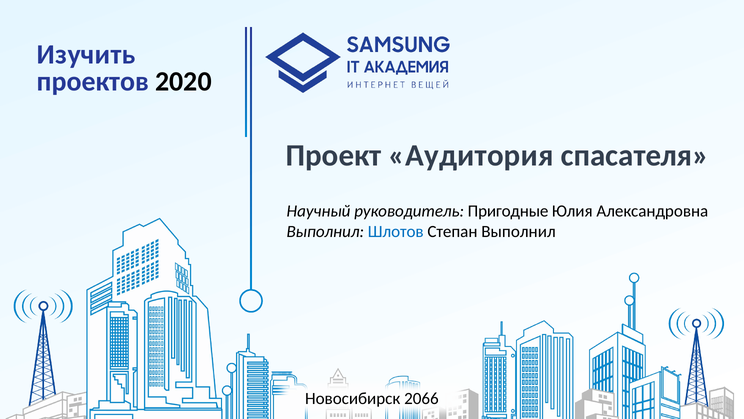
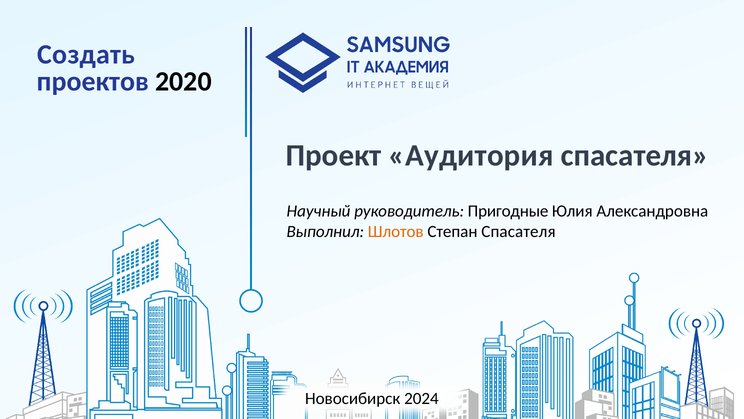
Изучить: Изучить -> Создать
Шлотов colour: blue -> orange
Степан Выполнил: Выполнил -> Спасателя
2066: 2066 -> 2024
